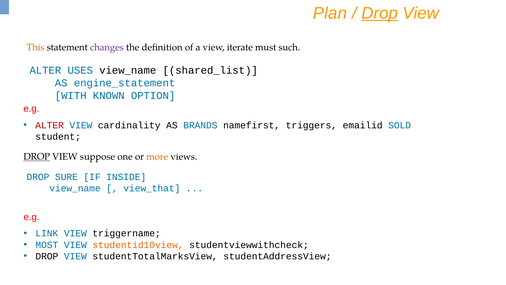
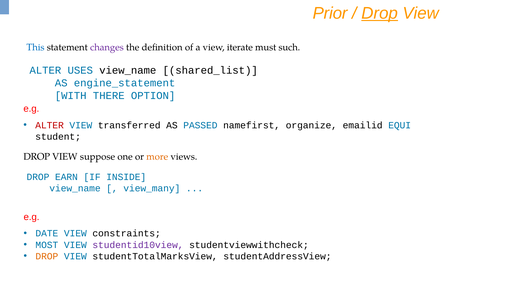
Plan: Plan -> Prior
This colour: orange -> blue
KNOWN: KNOWN -> THERE
cardinality: cardinality -> transferred
BRANDS: BRANDS -> PASSED
triggers: triggers -> organize
SOLD: SOLD -> EQUI
DROP at (37, 156) underline: present -> none
SURE: SURE -> EARN
view_that: view_that -> view_many
LINK: LINK -> DATE
triggername: triggername -> constraints
studentid10view colour: orange -> purple
DROP at (47, 256) colour: black -> orange
